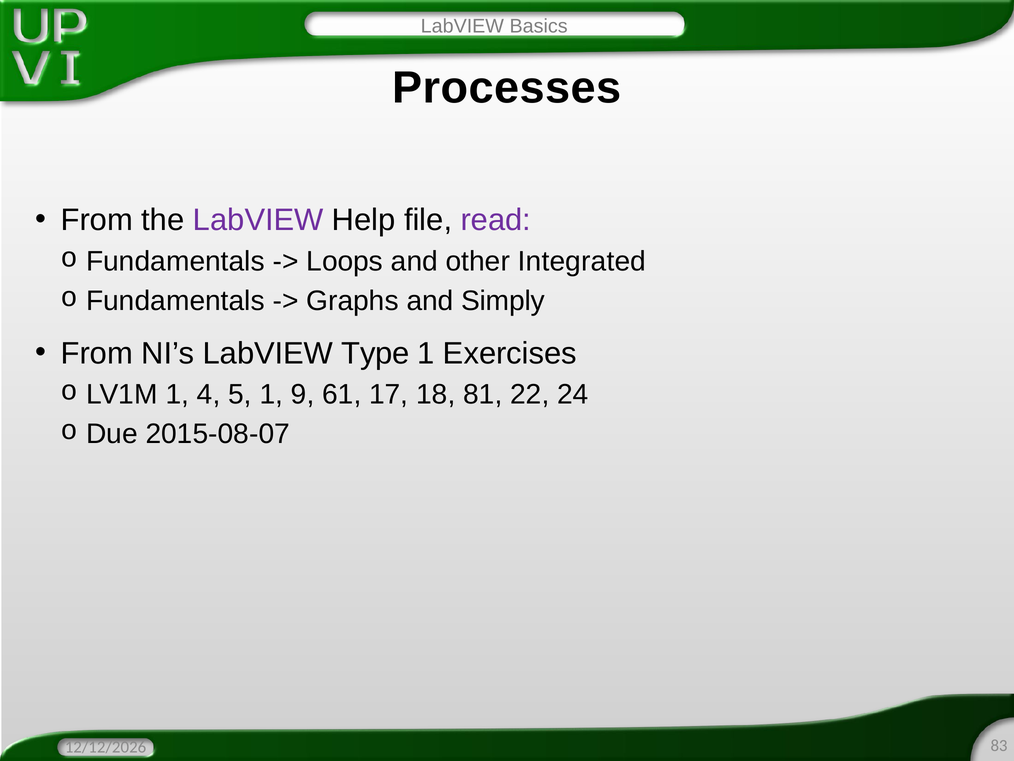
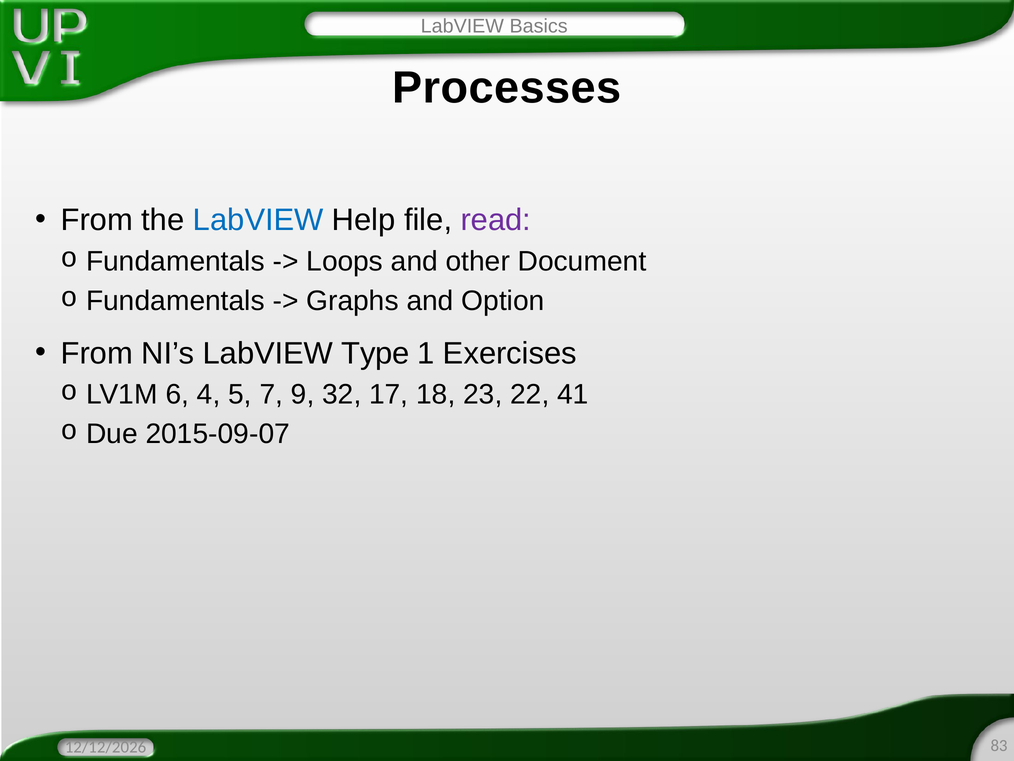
LabVIEW at (258, 220) colour: purple -> blue
Integrated: Integrated -> Document
Simply: Simply -> Option
LV1M 1: 1 -> 6
5 1: 1 -> 7
61: 61 -> 32
81: 81 -> 23
24: 24 -> 41
2015-08-07: 2015-08-07 -> 2015-09-07
